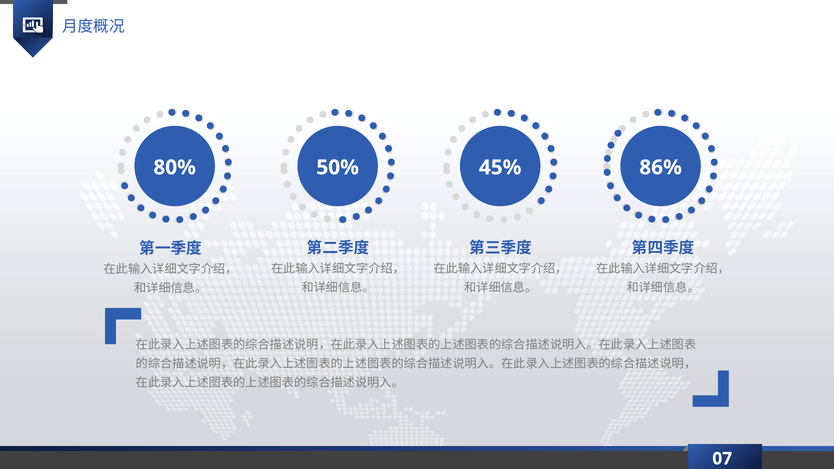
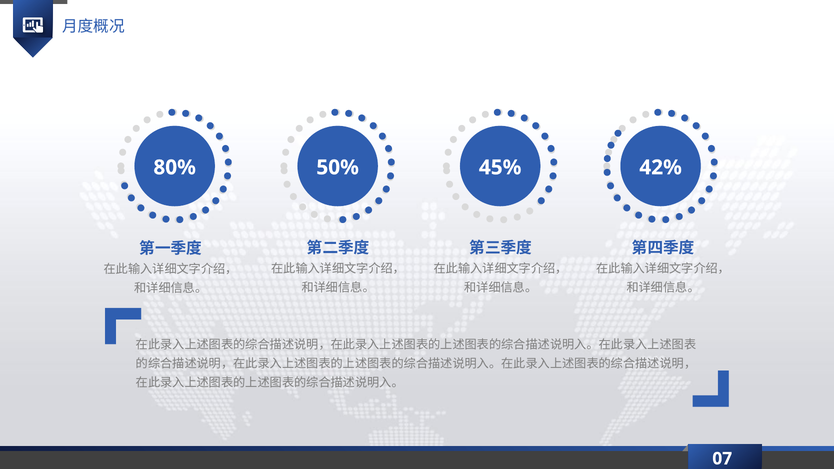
86%: 86% -> 42%
